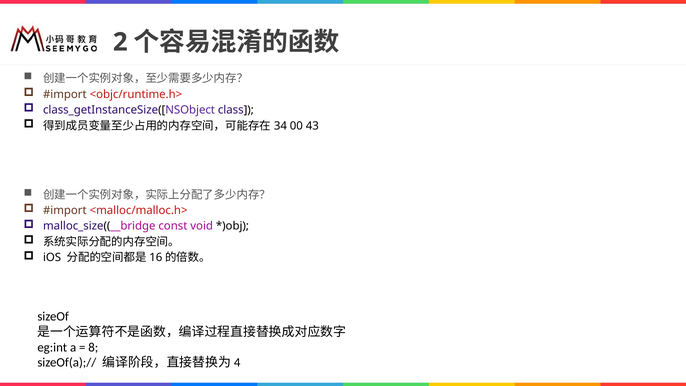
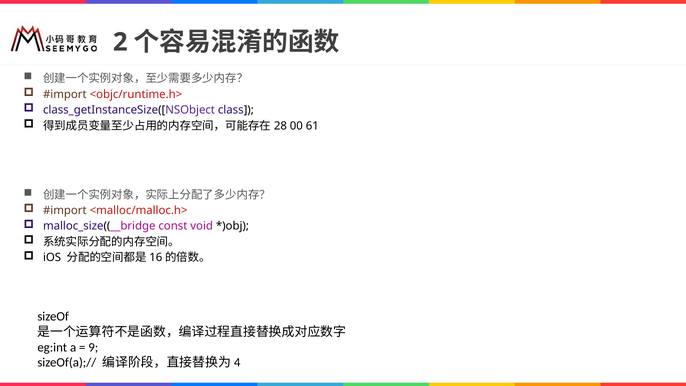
34: 34 -> 28
43: 43 -> 61
8: 8 -> 9
